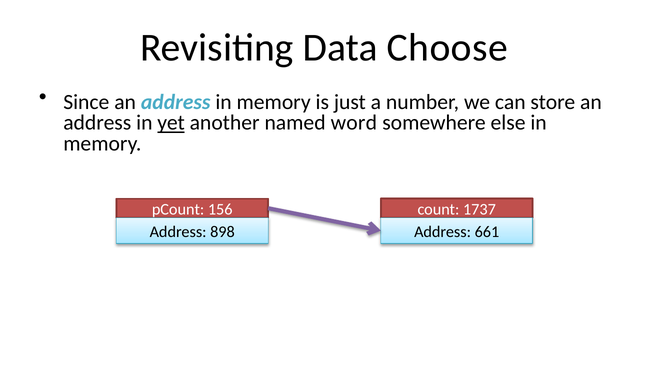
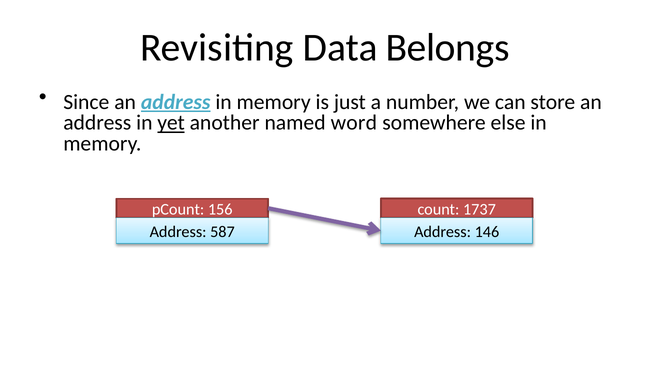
Choose: Choose -> Belongs
address at (176, 102) underline: none -> present
661: 661 -> 146
898: 898 -> 587
